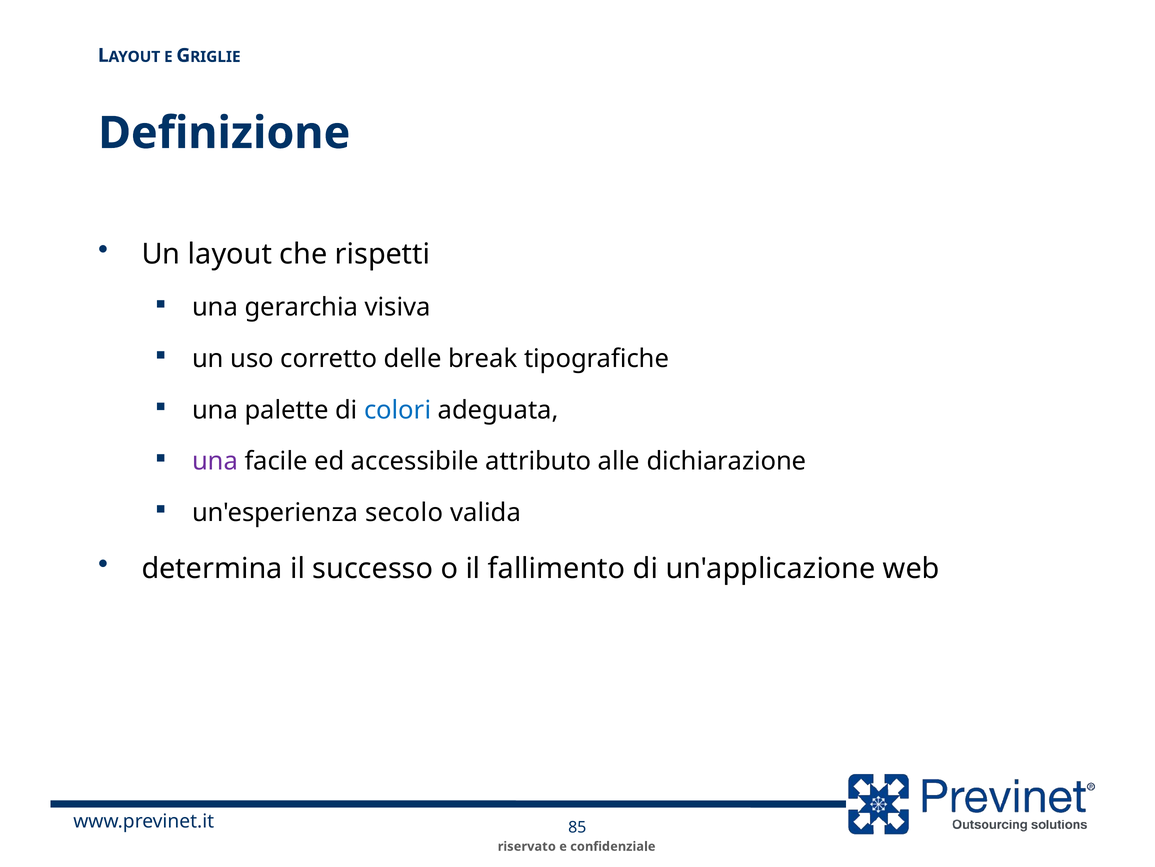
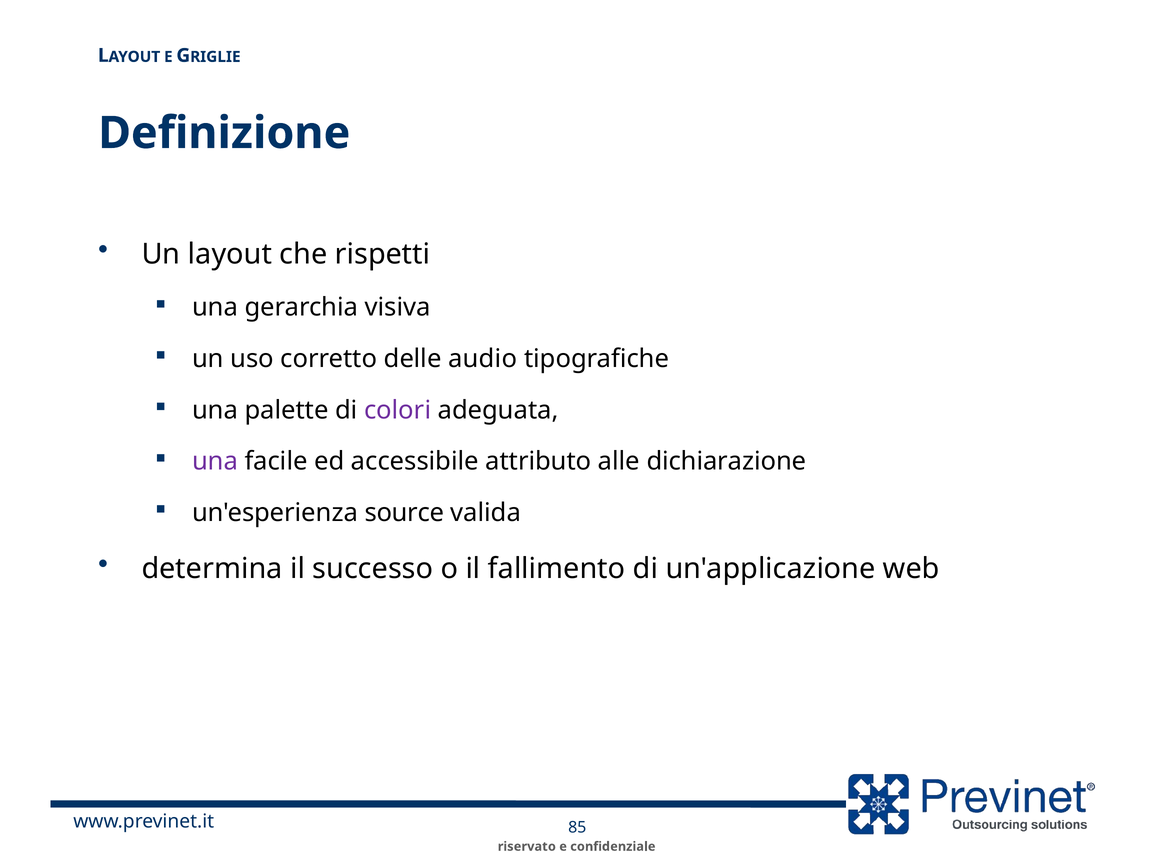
break: break -> audio
colori colour: blue -> purple
secolo: secolo -> source
